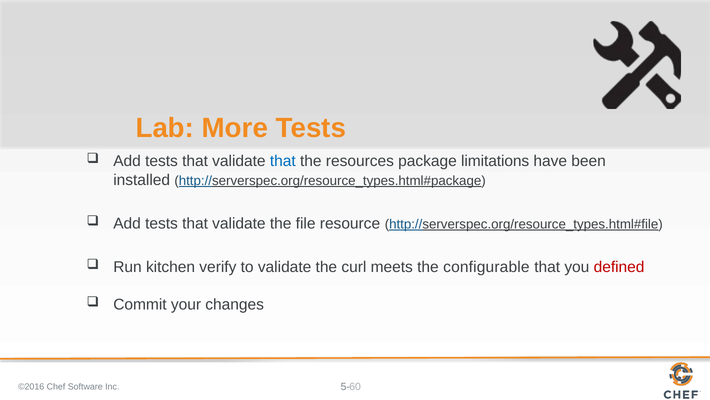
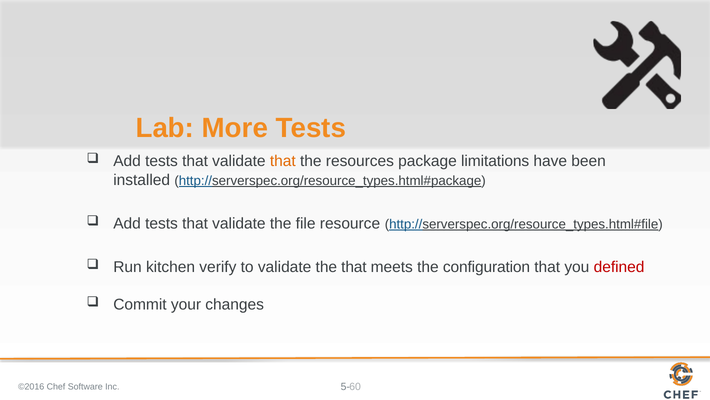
that at (283, 161) colour: blue -> orange
the curl: curl -> that
configurable: configurable -> configuration
